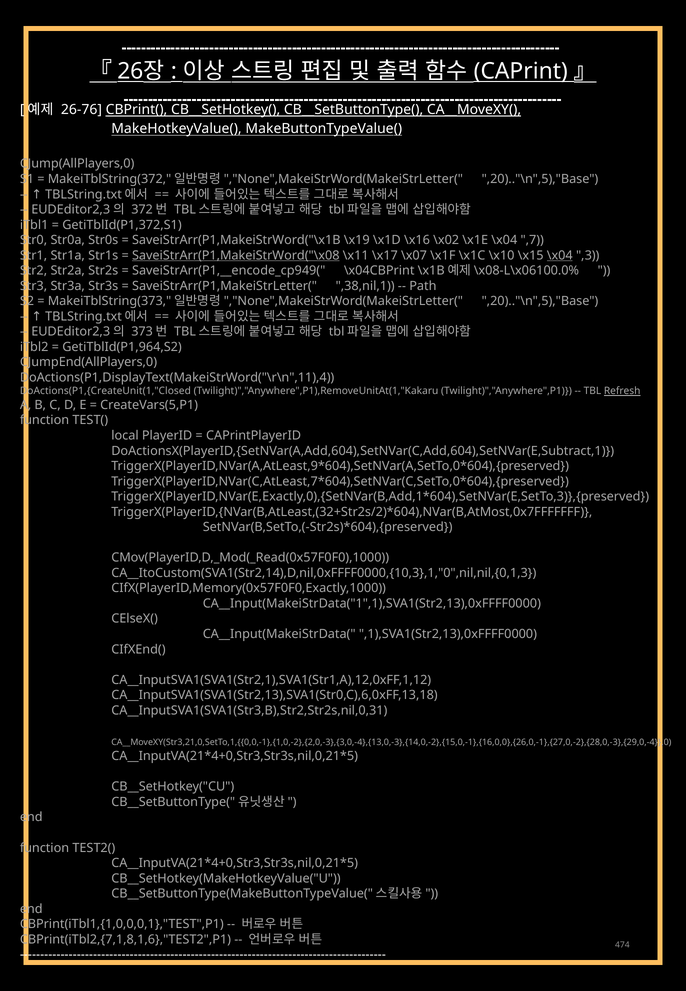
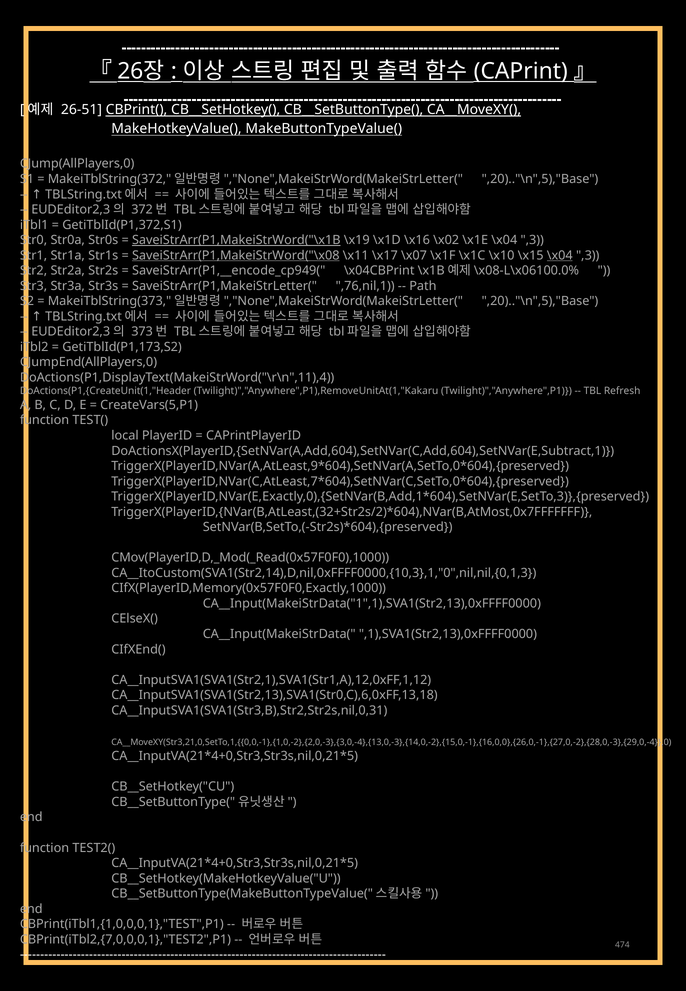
26-76: 26-76 -> 26-51
SaveiStrArr(P1,MakeiStrWord("\x1B underline: none -> present
\x1E \x04 ,7: ,7 -> ,3
,38,nil,1: ,38,nil,1 -> ,76,nil,1
GetiTblId(P1,964,S2: GetiTblId(P1,964,S2 -> GetiTblId(P1,173,S2
DoActions(P1,{CreateUnit(1,"Closed: DoActions(P1,{CreateUnit(1,"Closed -> DoActions(P1,{CreateUnit(1,"Header
Refresh underline: present -> none
CBPrint(iTbl2,{7,1,8,1,6},"TEST2",P1: CBPrint(iTbl2,{7,1,8,1,6},"TEST2",P1 -> CBPrint(iTbl2,{7,0,0,0,1},"TEST2",P1
